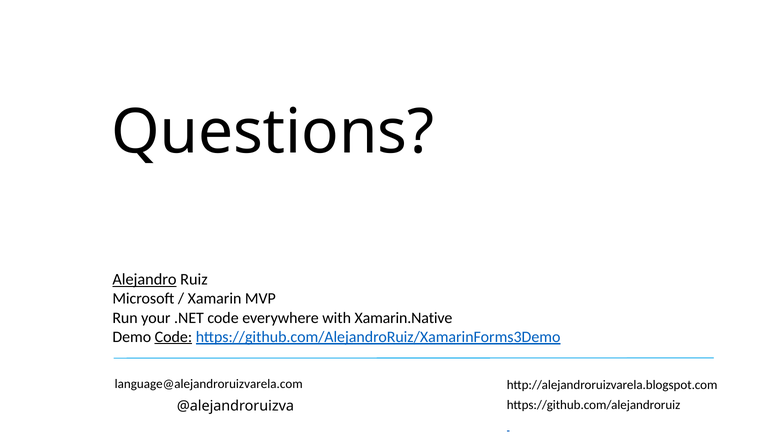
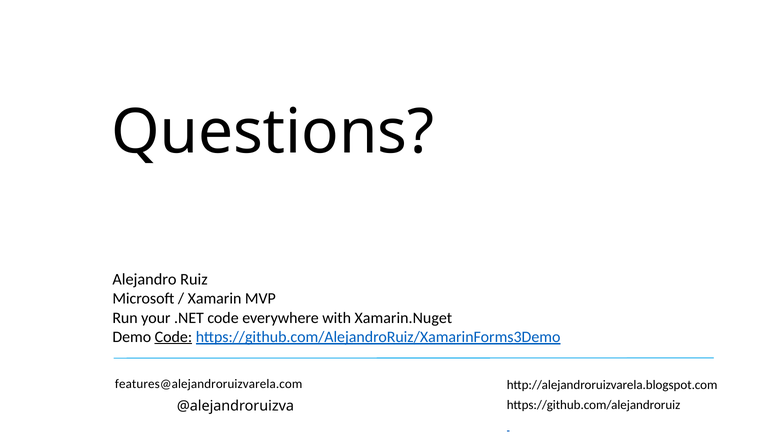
Alejandro underline: present -> none
Xamarin.Native: Xamarin.Native -> Xamarin.Nuget
language@alejandroruizvarela.com: language@alejandroruizvarela.com -> features@alejandroruizvarela.com
